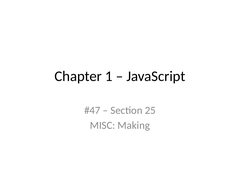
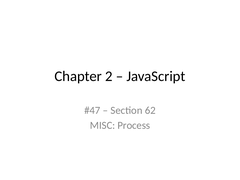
1: 1 -> 2
25: 25 -> 62
Making: Making -> Process
